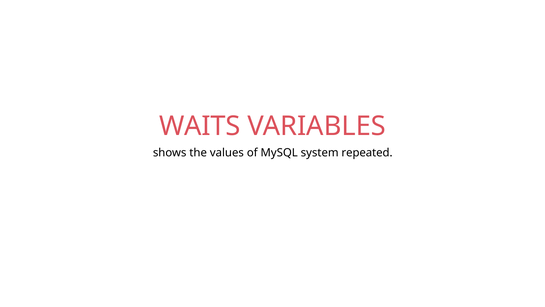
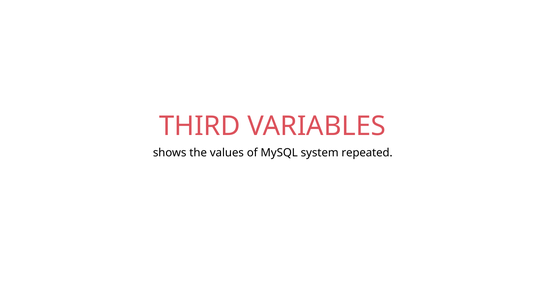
WAITS: WAITS -> THIRD
